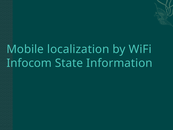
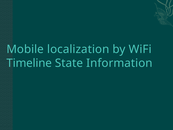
Infocom: Infocom -> Timeline
